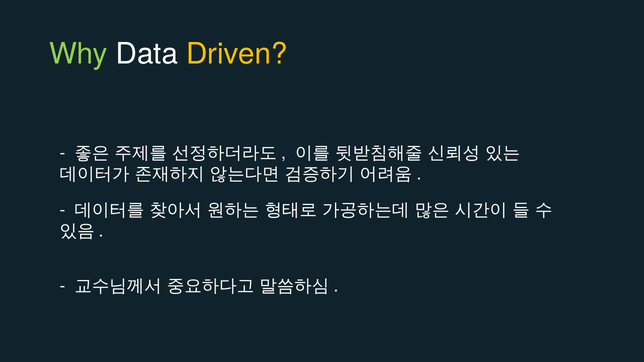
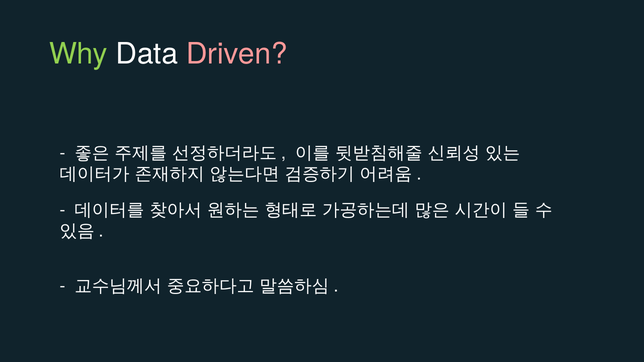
Driven colour: yellow -> pink
